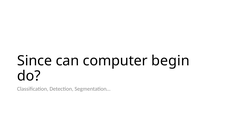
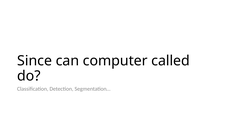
begin: begin -> called
